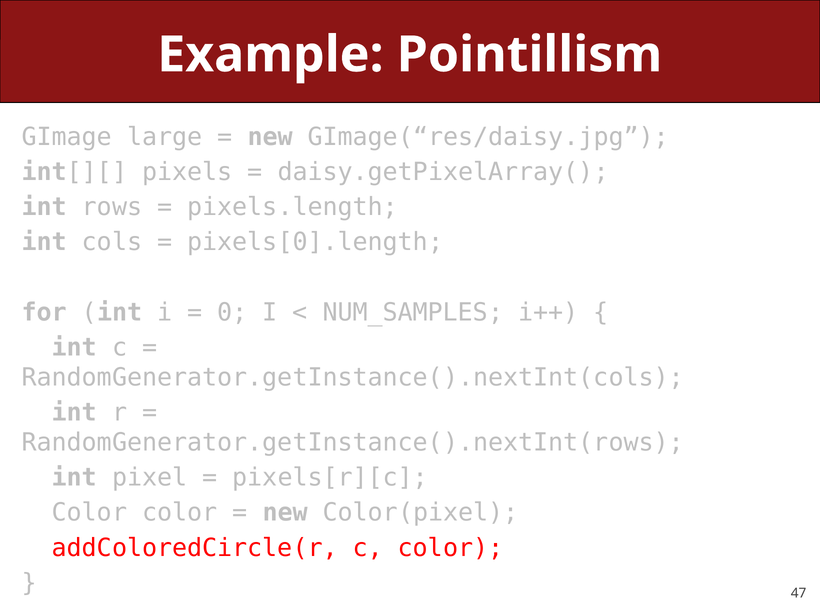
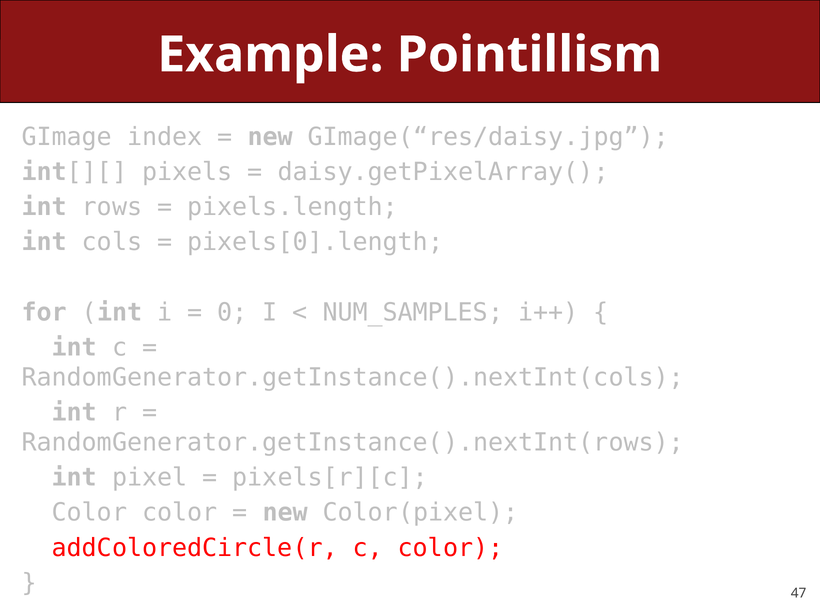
large: large -> index
